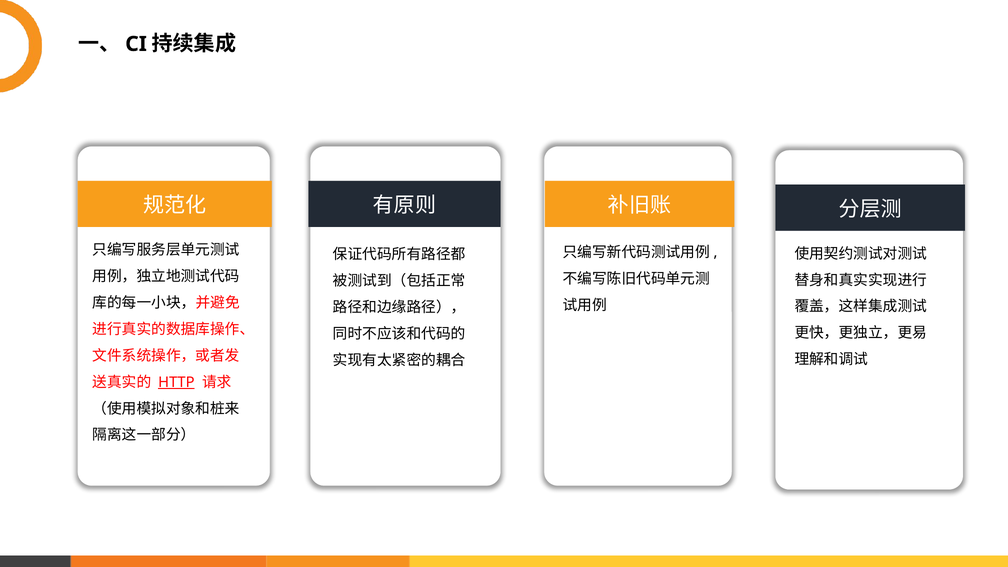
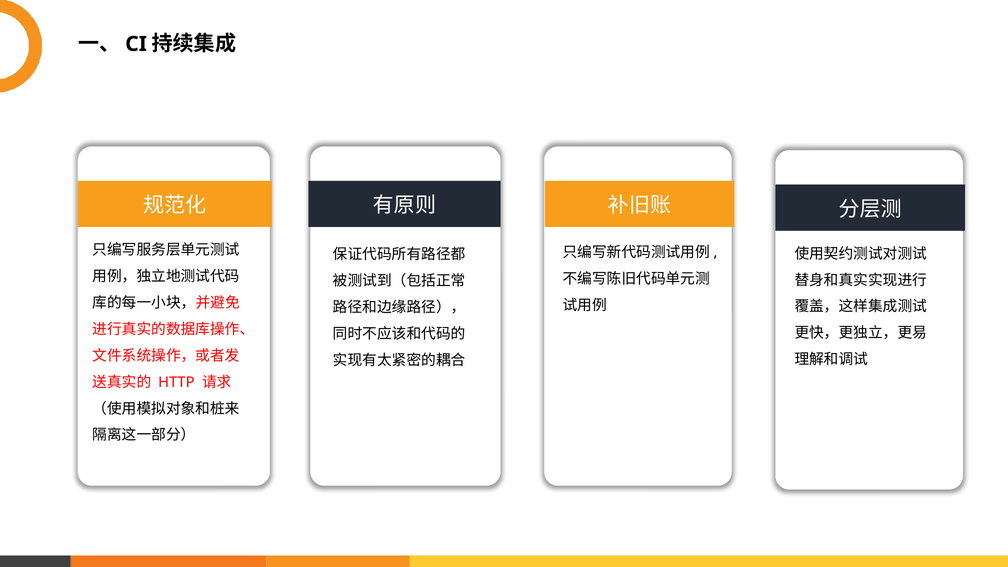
HTTP underline: present -> none
